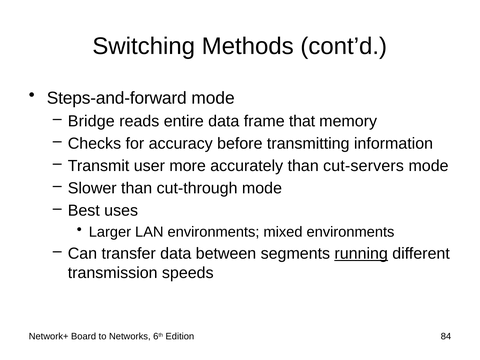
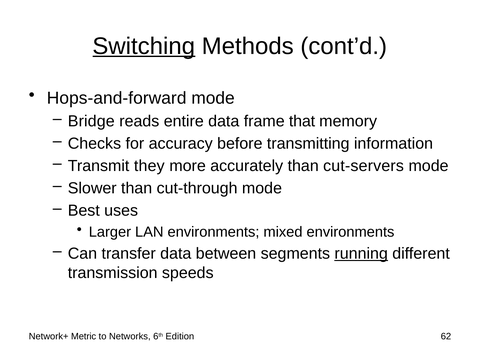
Switching underline: none -> present
Steps-and-forward: Steps-and-forward -> Hops-and-forward
user: user -> they
Board: Board -> Metric
84: 84 -> 62
